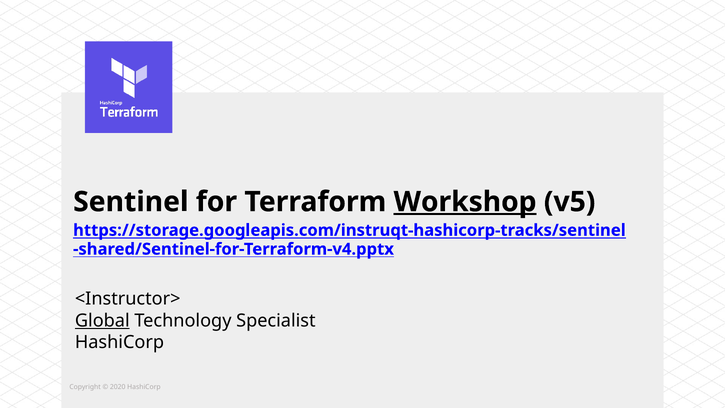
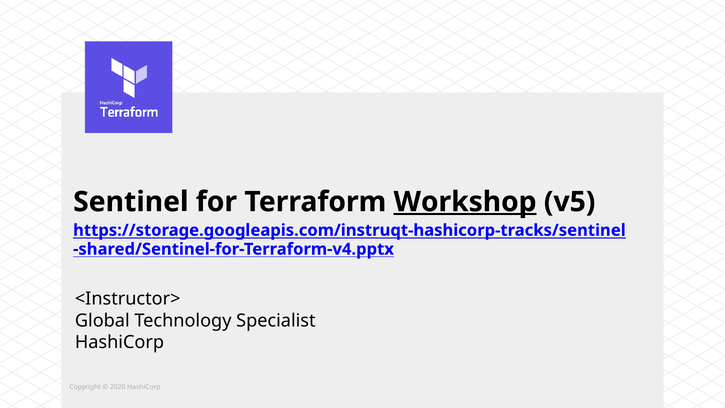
Global underline: present -> none
